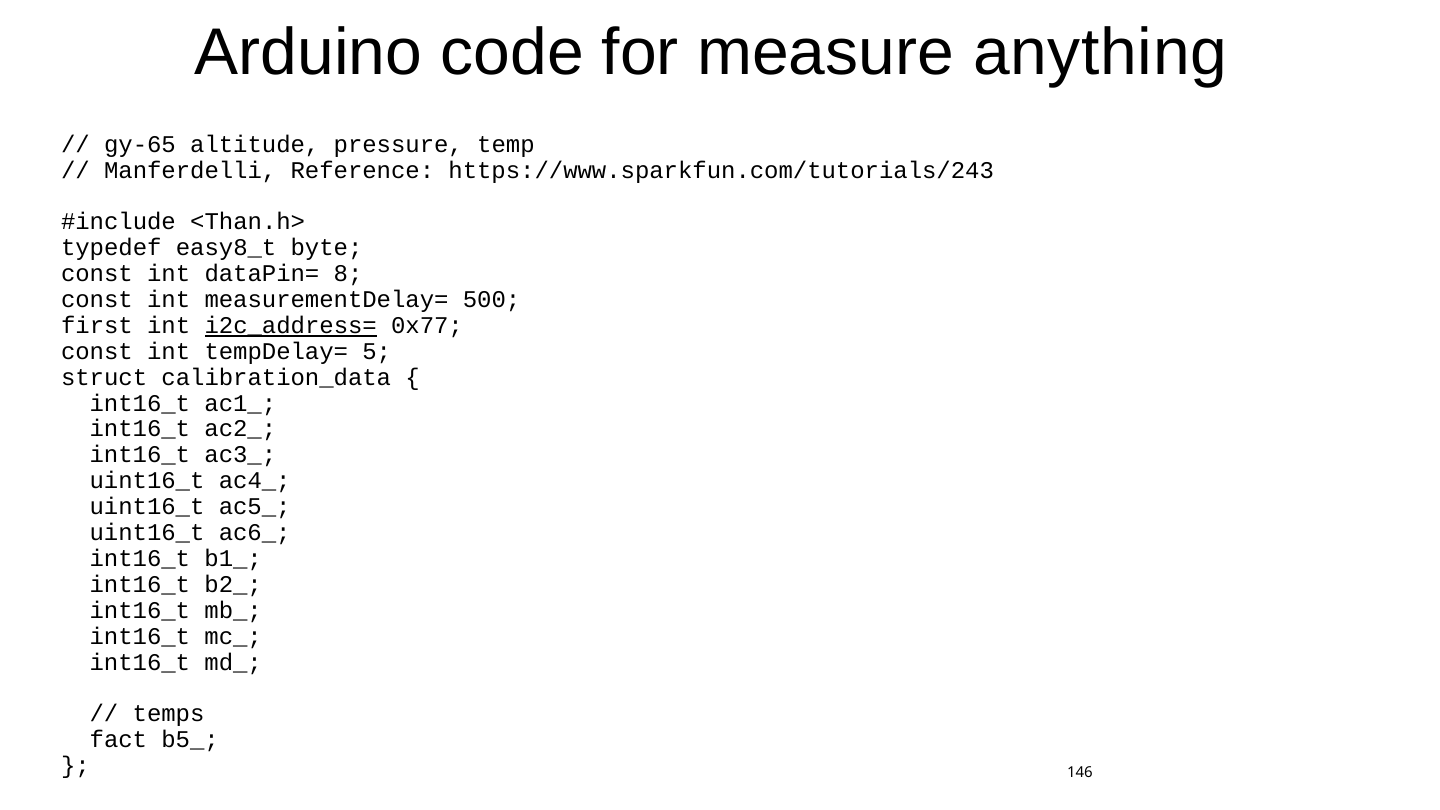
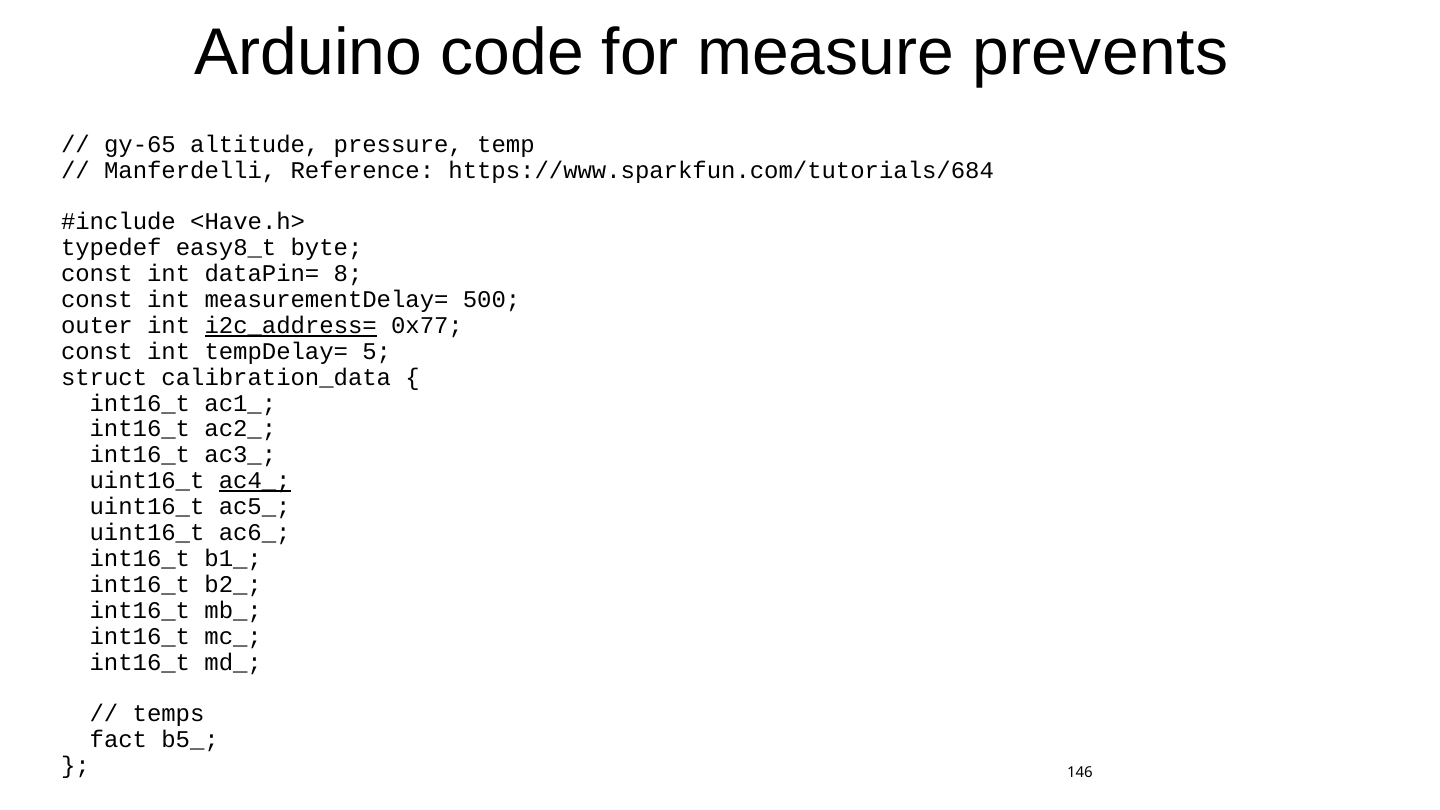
anything: anything -> prevents
https://www.sparkfun.com/tutorials/243: https://www.sparkfun.com/tutorials/243 -> https://www.sparkfun.com/tutorials/684
<Than.h>: <Than.h> -> <Have.h>
first: first -> outer
ac4_ underline: none -> present
